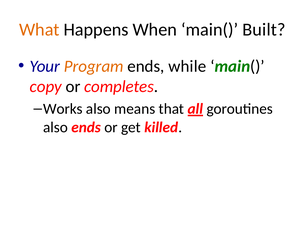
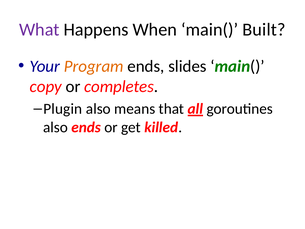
What colour: orange -> purple
while: while -> slides
Works: Works -> Plugin
